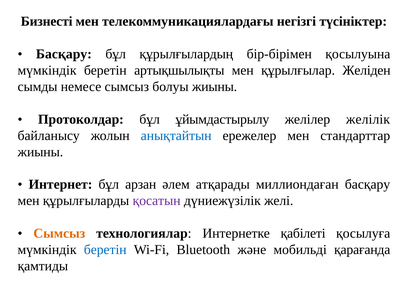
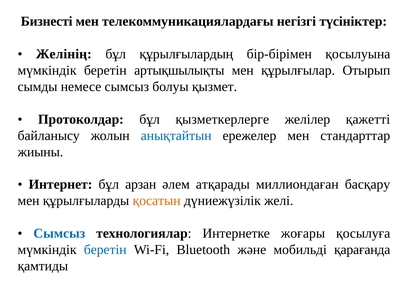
Басқару at (64, 54): Басқару -> Желінің
Желіден: Желіден -> Отырып
болуы жиыны: жиыны -> қызмет
ұйымдастырылу: ұйымдастырылу -> қызметкерлерге
желілік: желілік -> қажетті
қосатын colour: purple -> orange
Сымсыз at (59, 233) colour: orange -> blue
қабілеті: қабілеті -> жоғары
